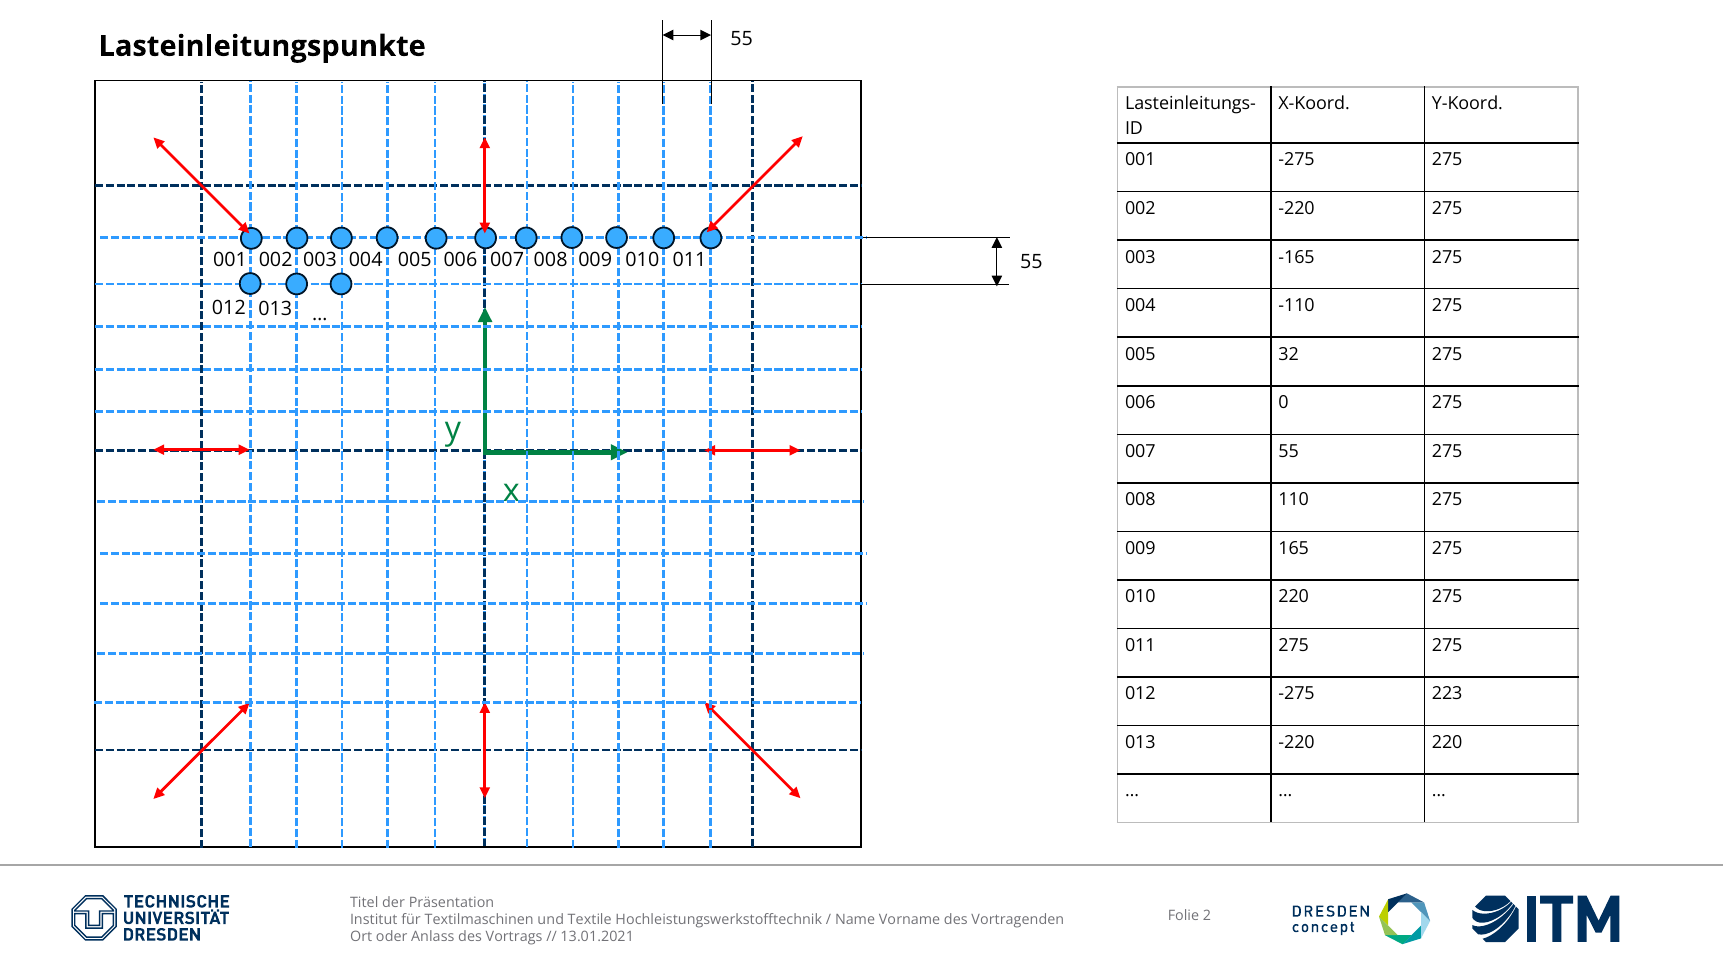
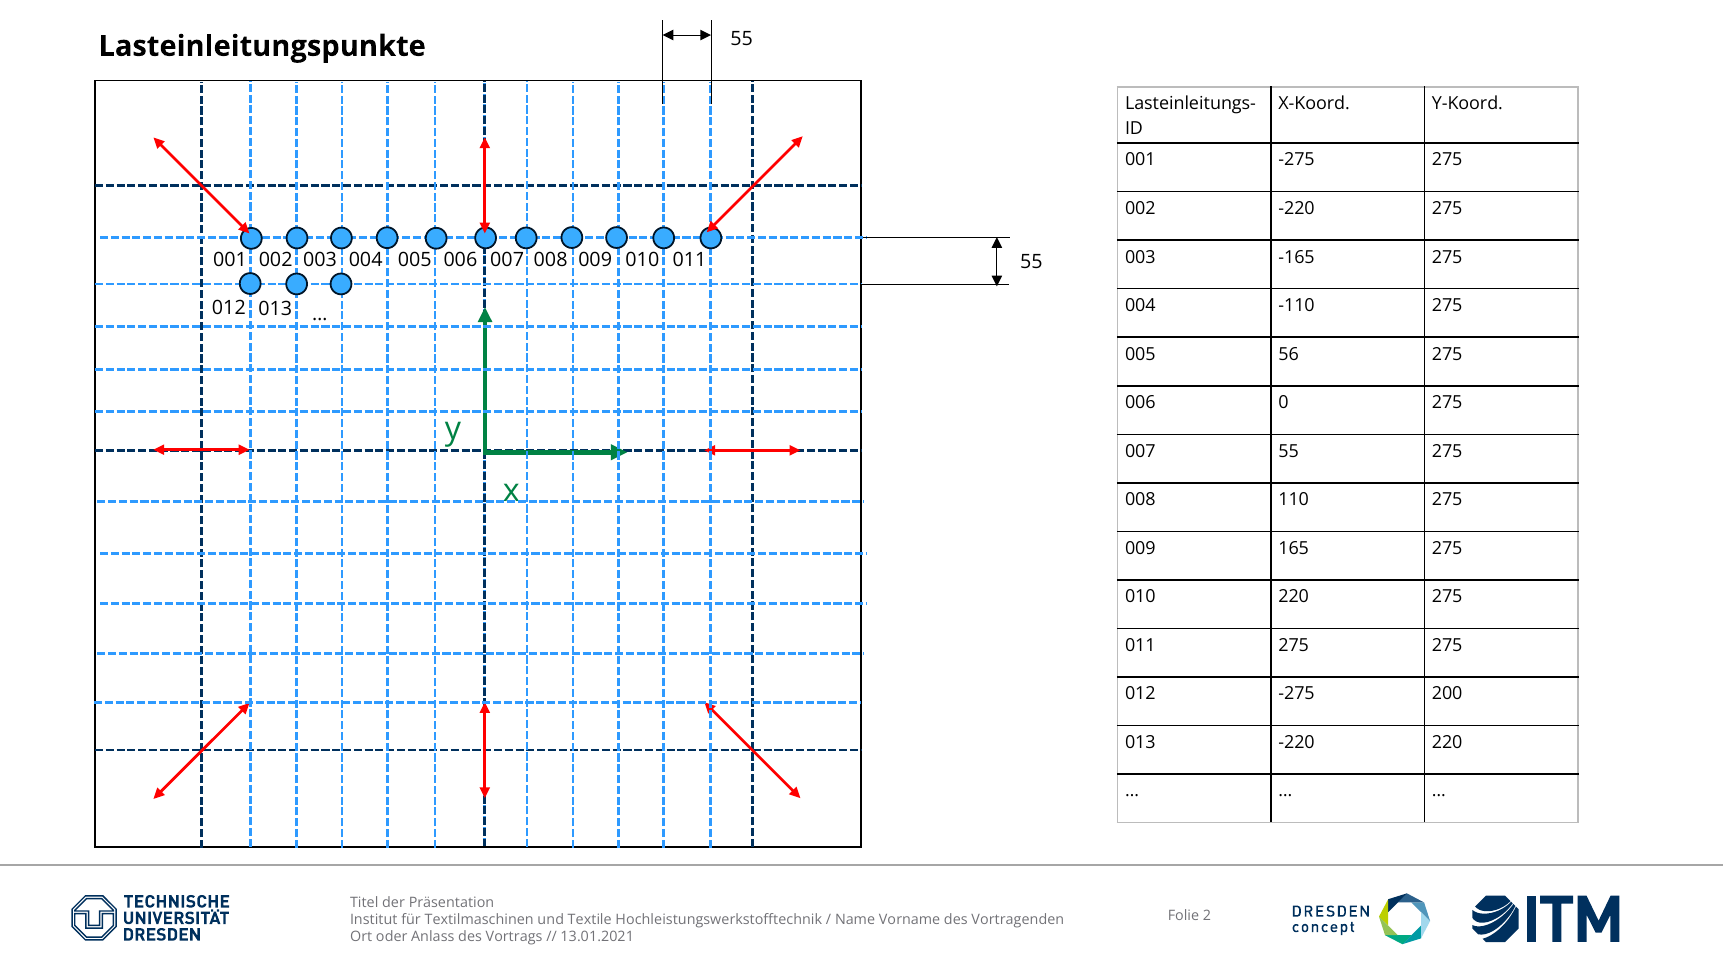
32: 32 -> 56
223: 223 -> 200
